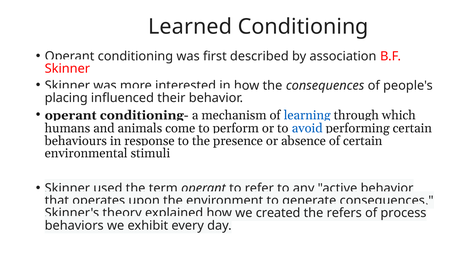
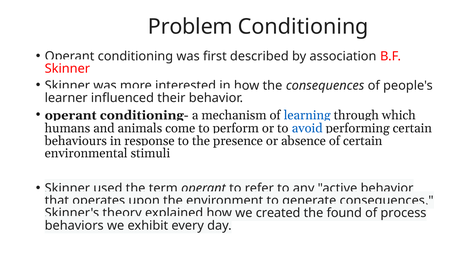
Learned: Learned -> Problem
placing: placing -> learner
refers: refers -> found
